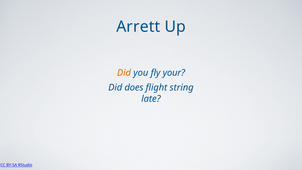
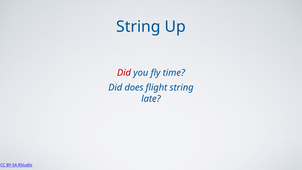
Arrett at (138, 27): Arrett -> String
Did at (124, 73) colour: orange -> red
your: your -> time
